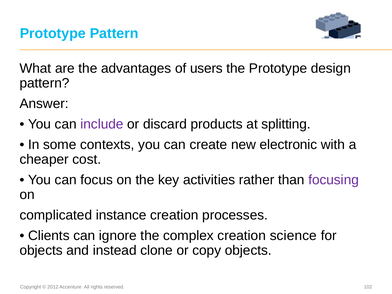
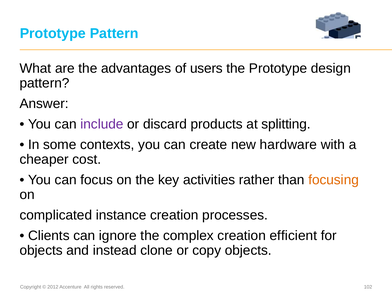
electronic: electronic -> hardware
focusing colour: purple -> orange
science: science -> efficient
